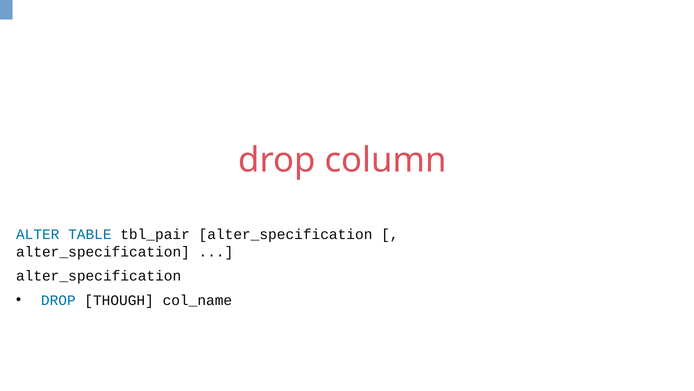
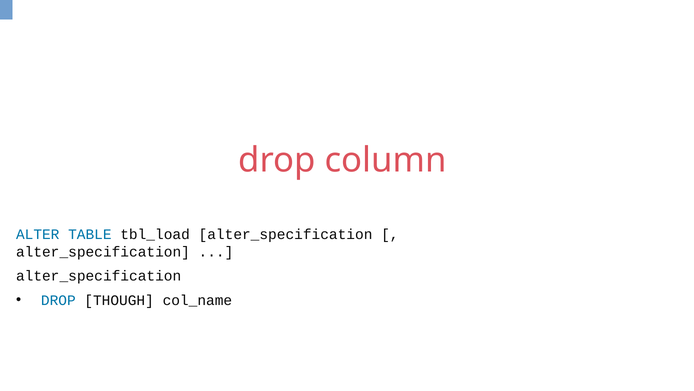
tbl_pair: tbl_pair -> tbl_load
